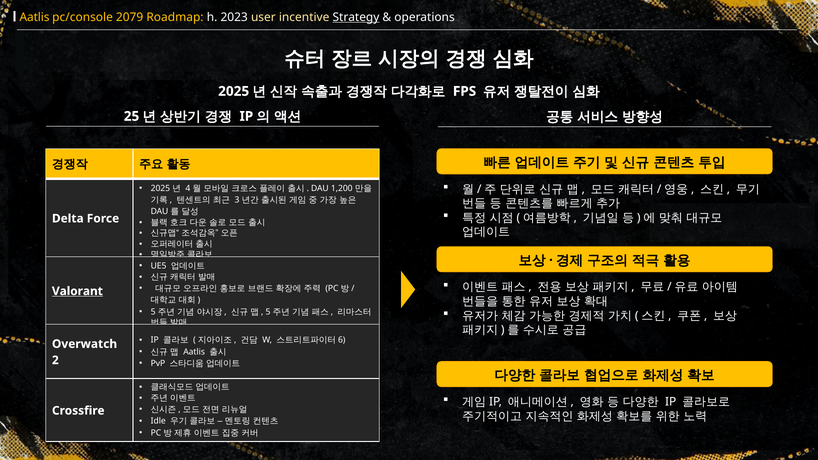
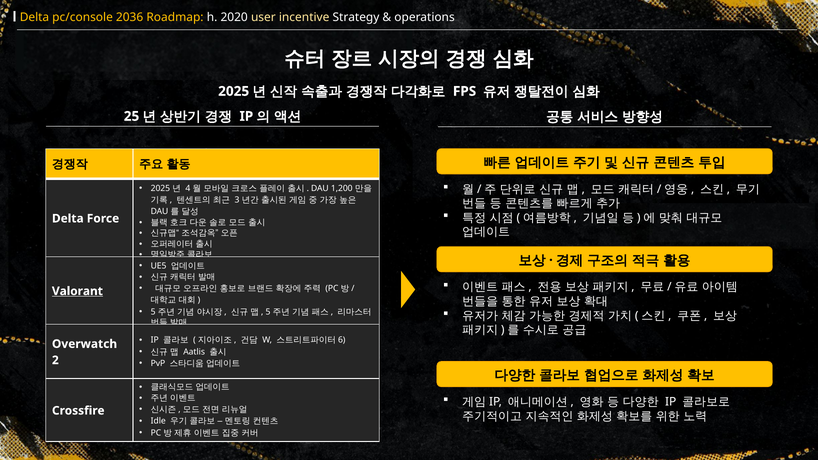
Aatlis at (35, 17): Aatlis -> Delta
2079: 2079 -> 2036
2023: 2023 -> 2020
Strategy underline: present -> none
